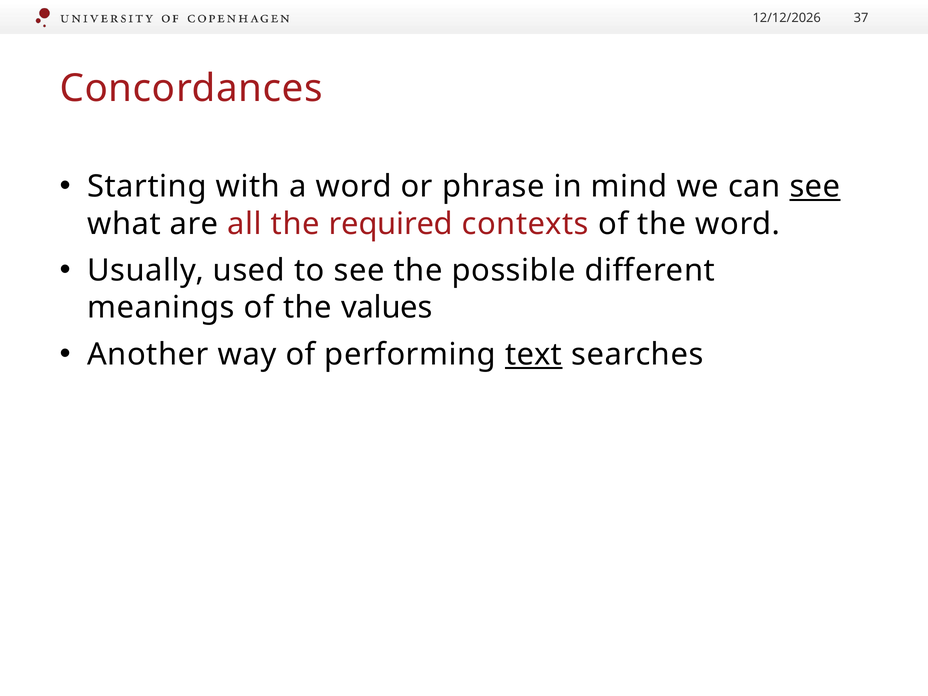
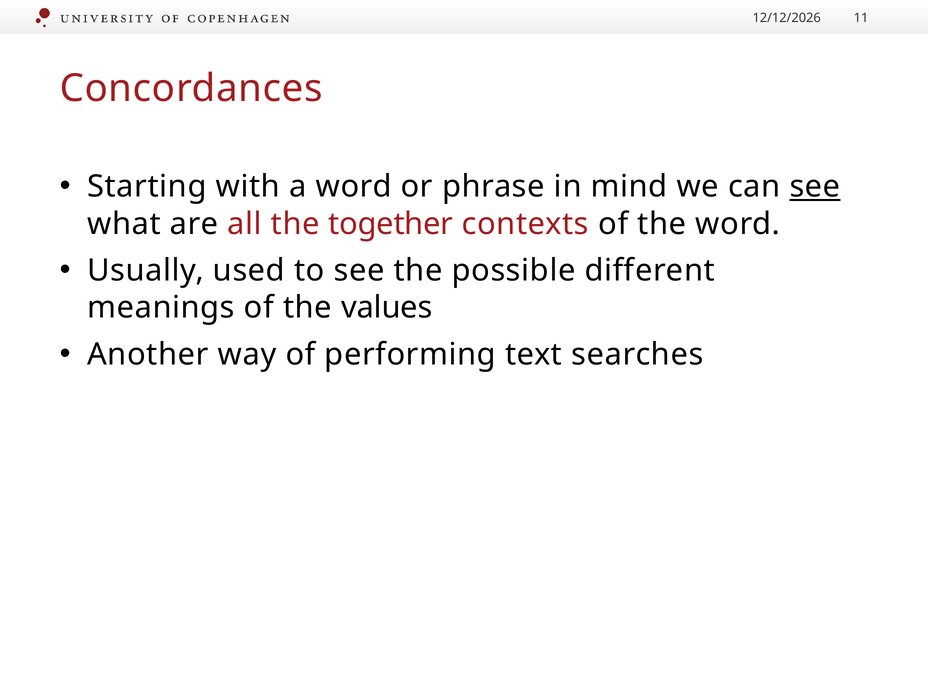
37: 37 -> 11
required: required -> together
text underline: present -> none
